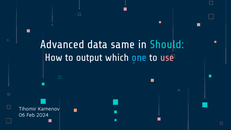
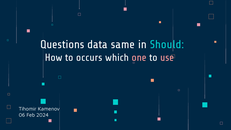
Advanced: Advanced -> Questions
output: output -> occurs
one colour: light blue -> pink
